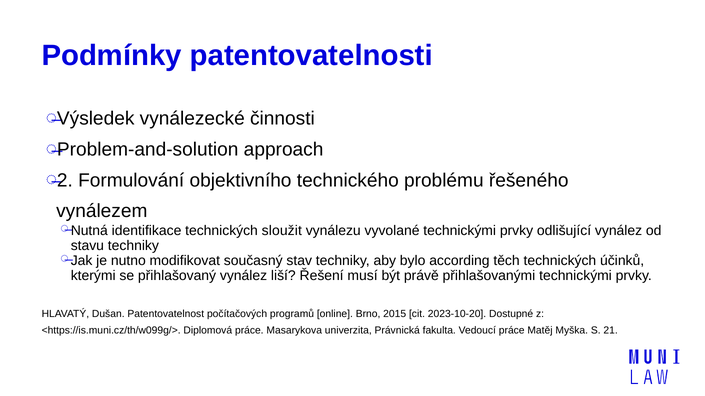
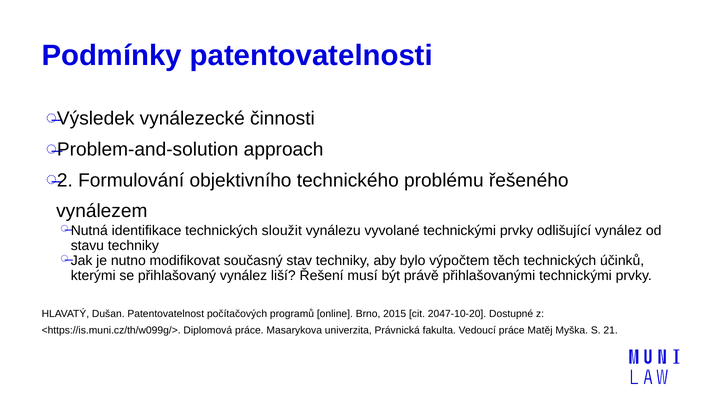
according: according -> výpočtem
2023-10-20: 2023-10-20 -> 2047-10-20
